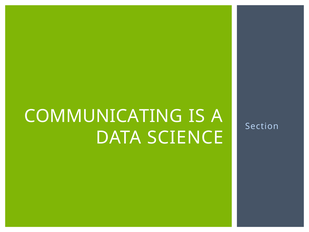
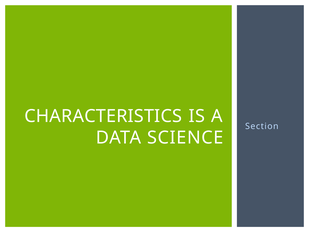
COMMUNICATING: COMMUNICATING -> CHARACTERISTICS
